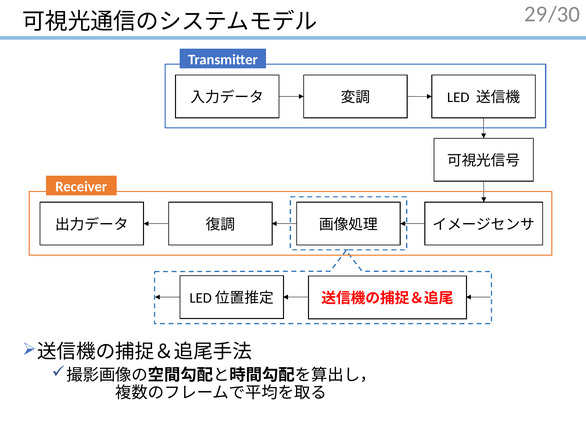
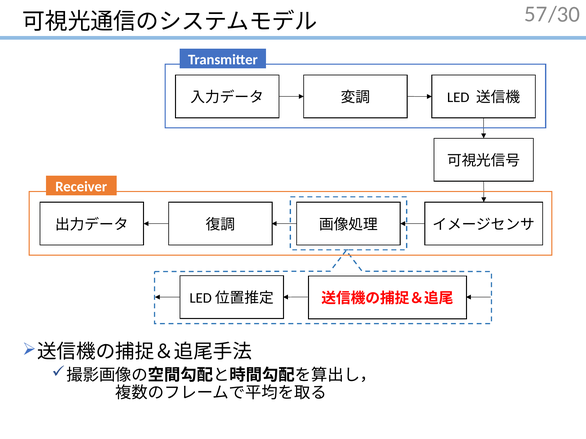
29: 29 -> 57
